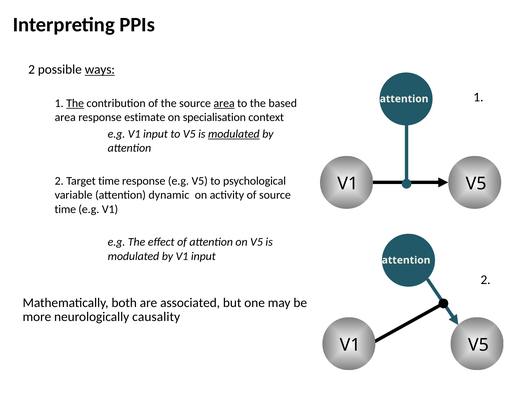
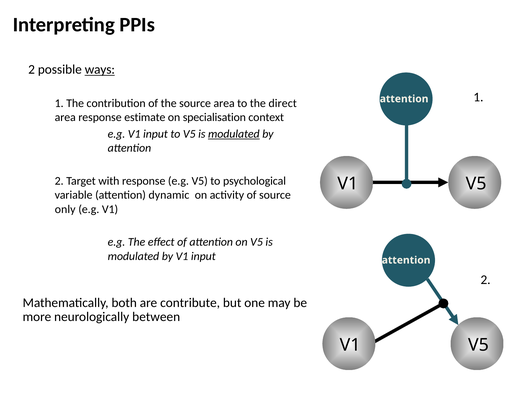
The at (75, 103) underline: present -> none
area at (224, 103) underline: present -> none
based: based -> direct
Target time: time -> with
time at (65, 209): time -> only
associated: associated -> contribute
causality: causality -> between
